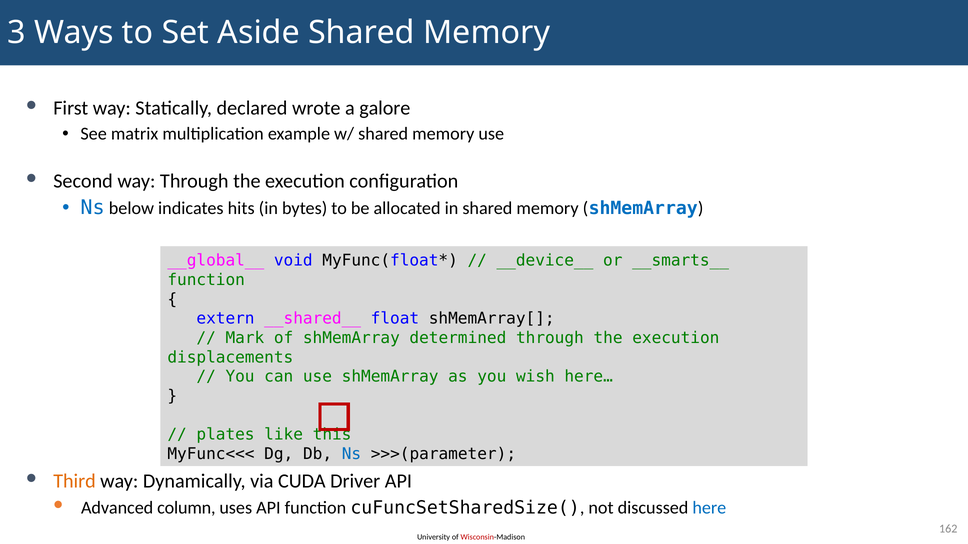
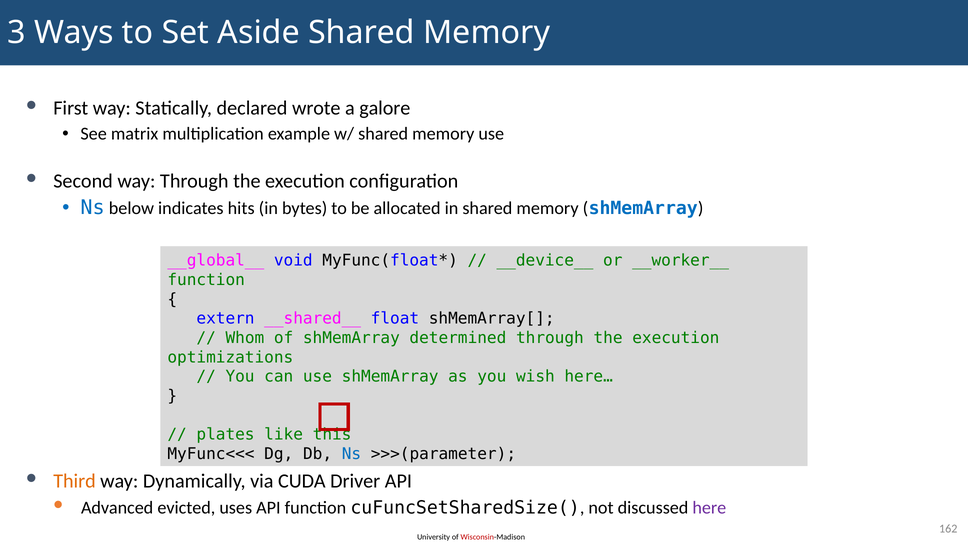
__smarts__: __smarts__ -> __worker__
Mark: Mark -> Whom
displacements: displacements -> optimizations
column: column -> evicted
here colour: blue -> purple
